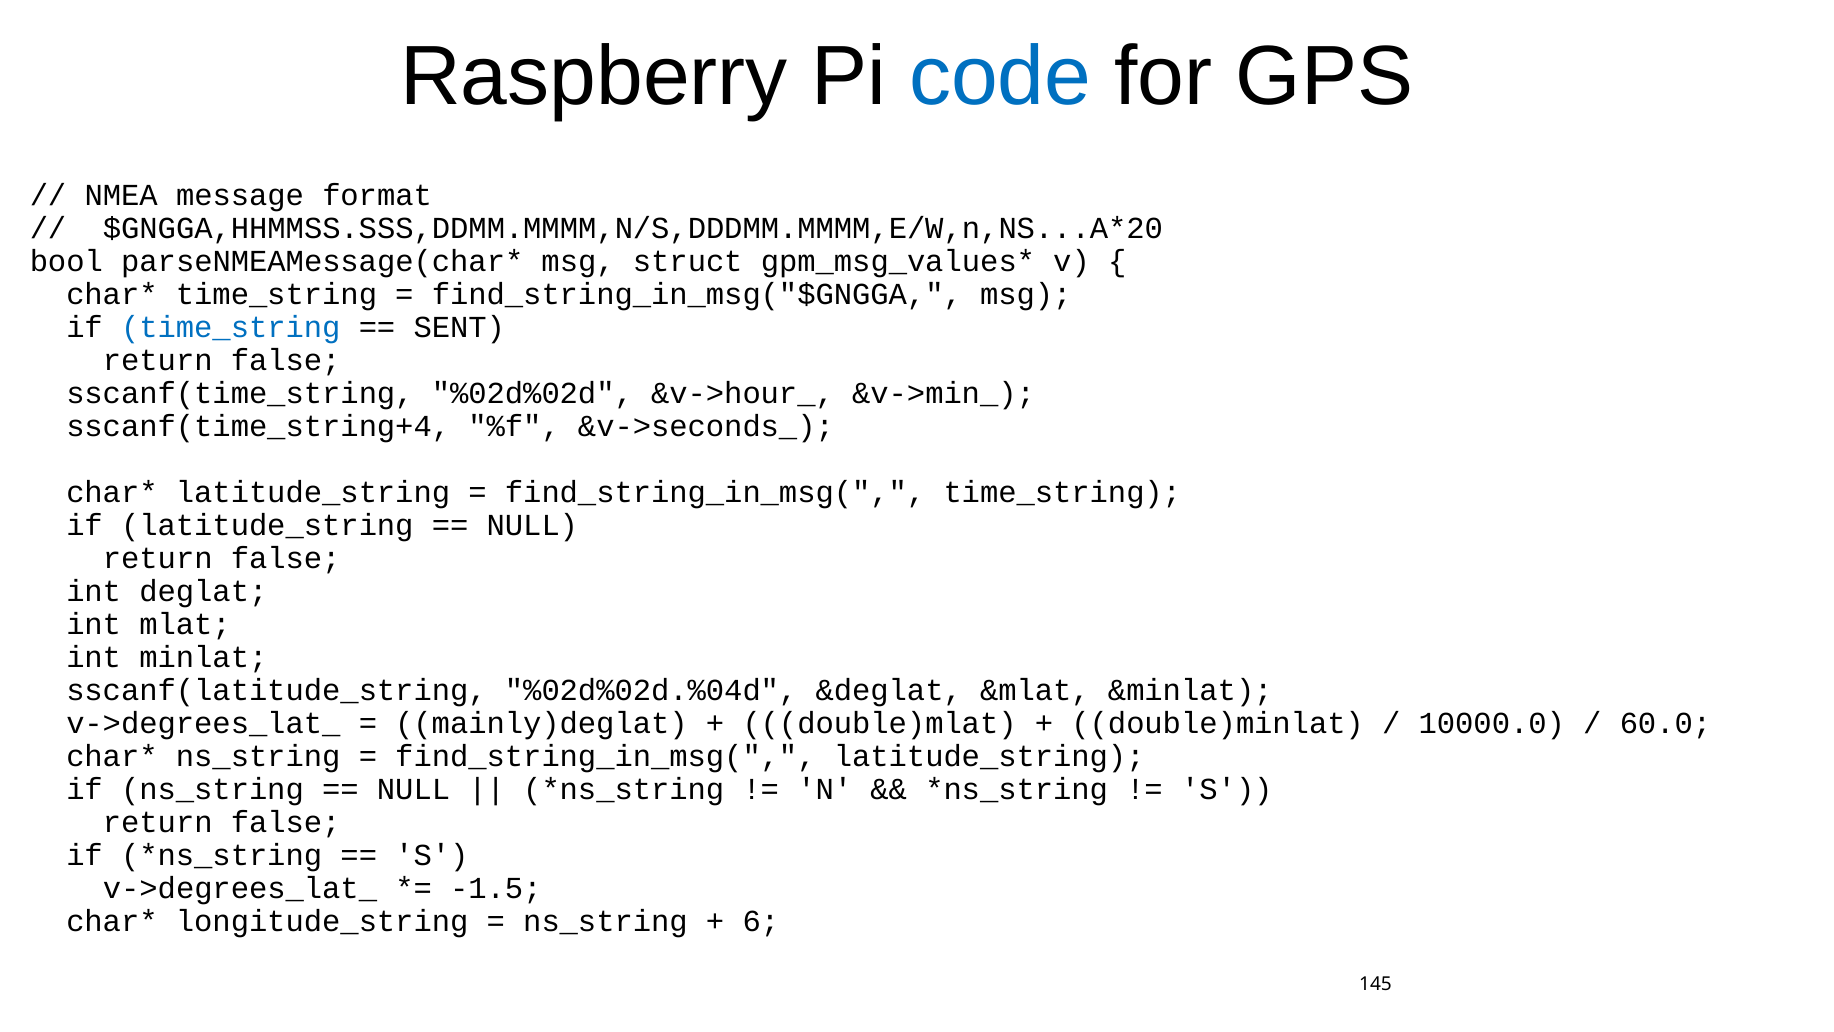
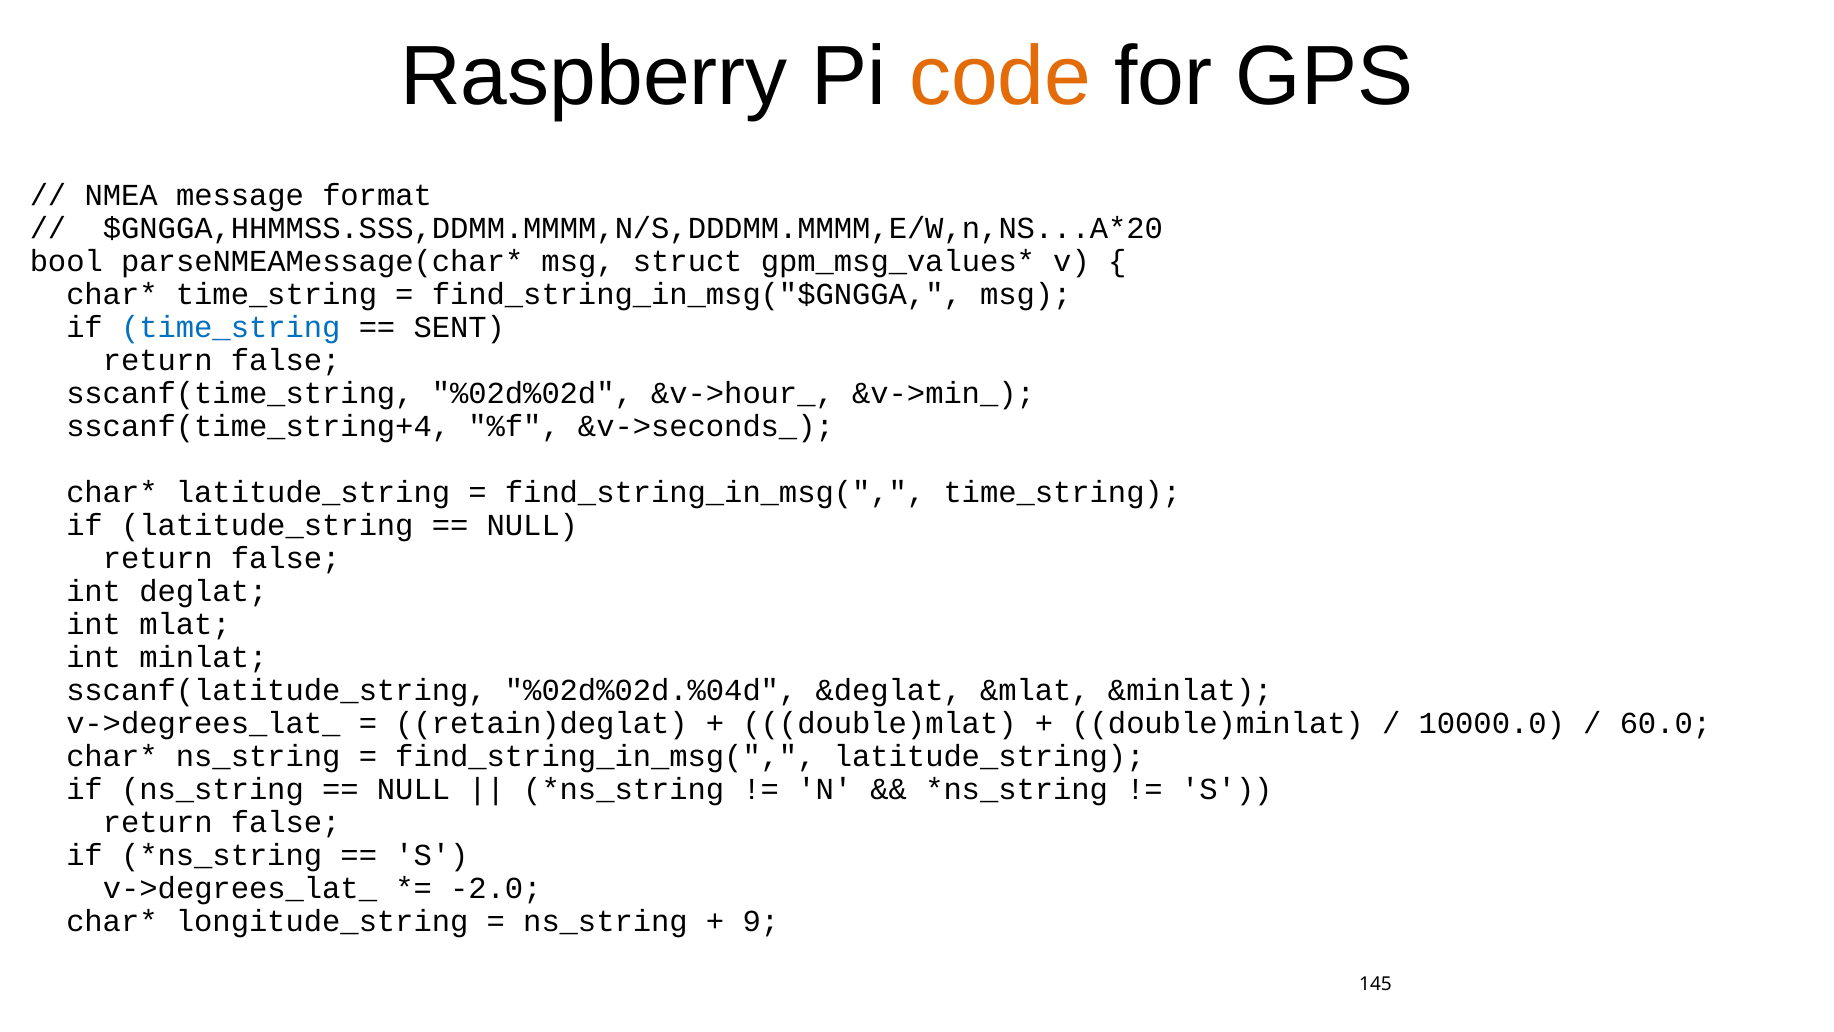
code colour: blue -> orange
mainly)deglat: mainly)deglat -> retain)deglat
-1.5: -1.5 -> -2.0
6: 6 -> 9
